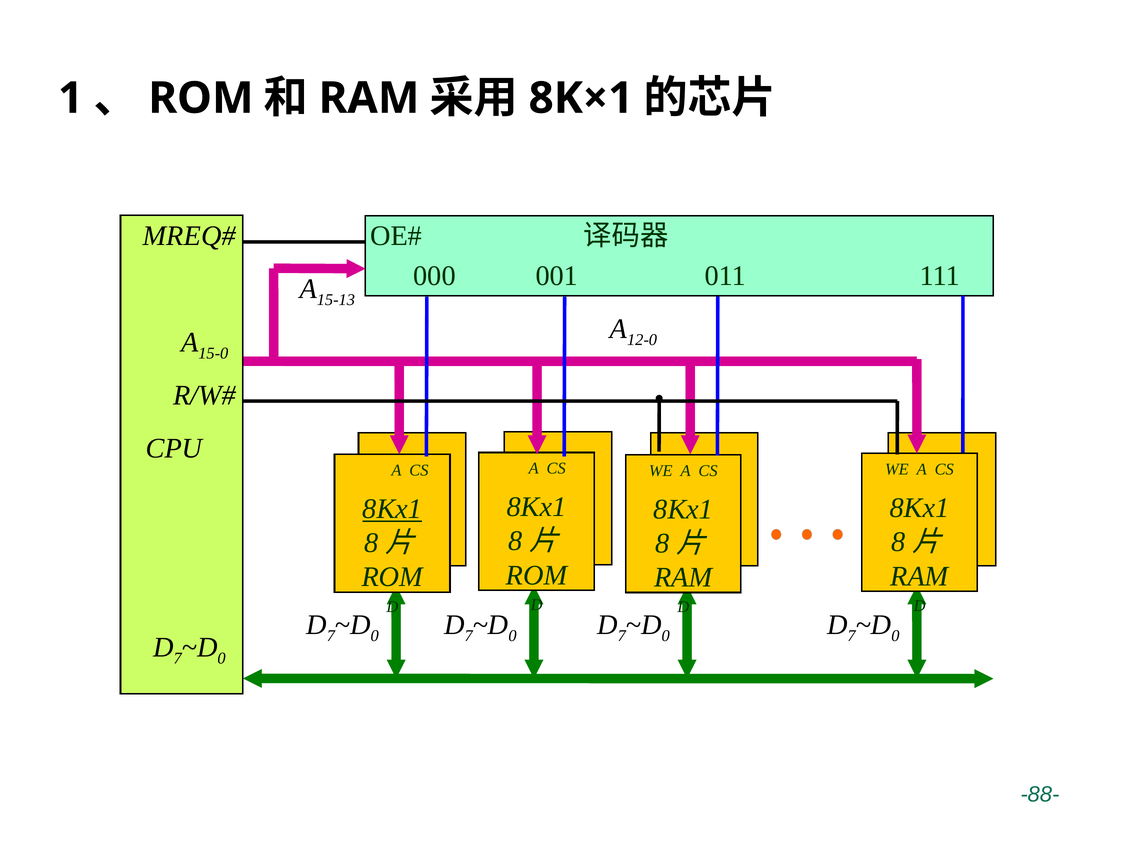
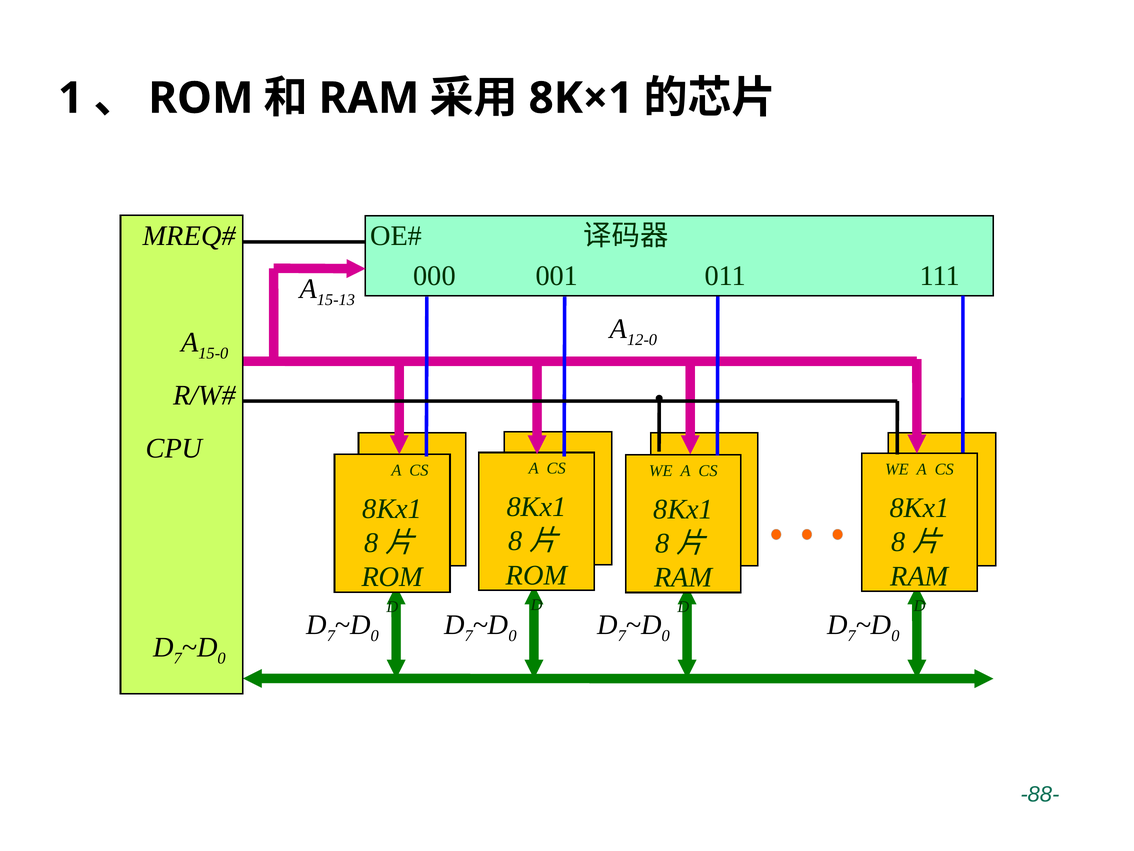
8Kx1 at (392, 509) underline: present -> none
